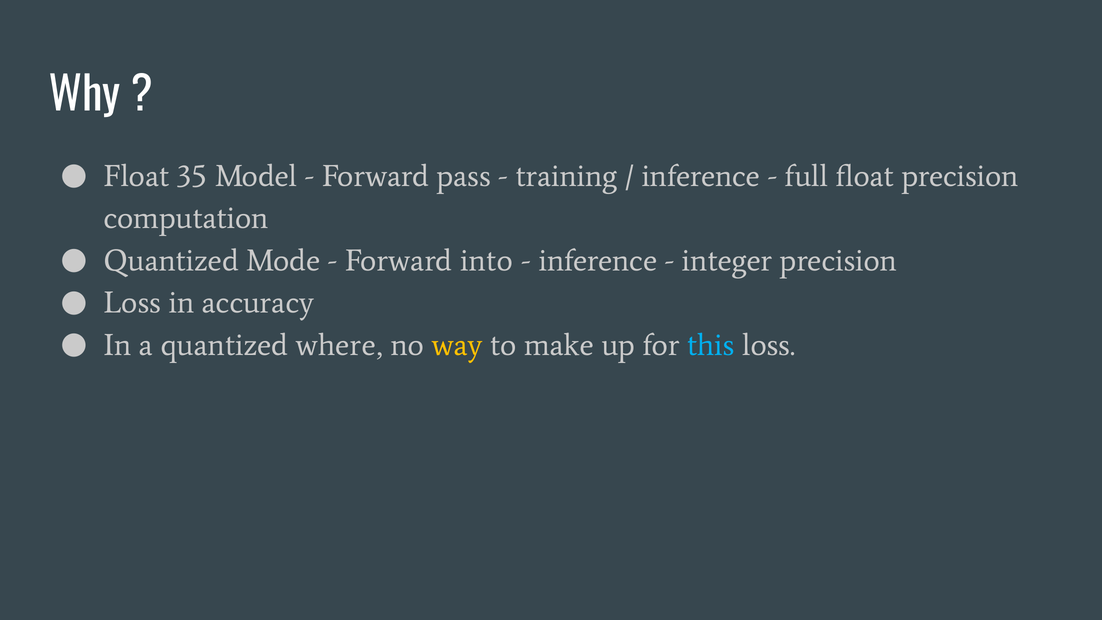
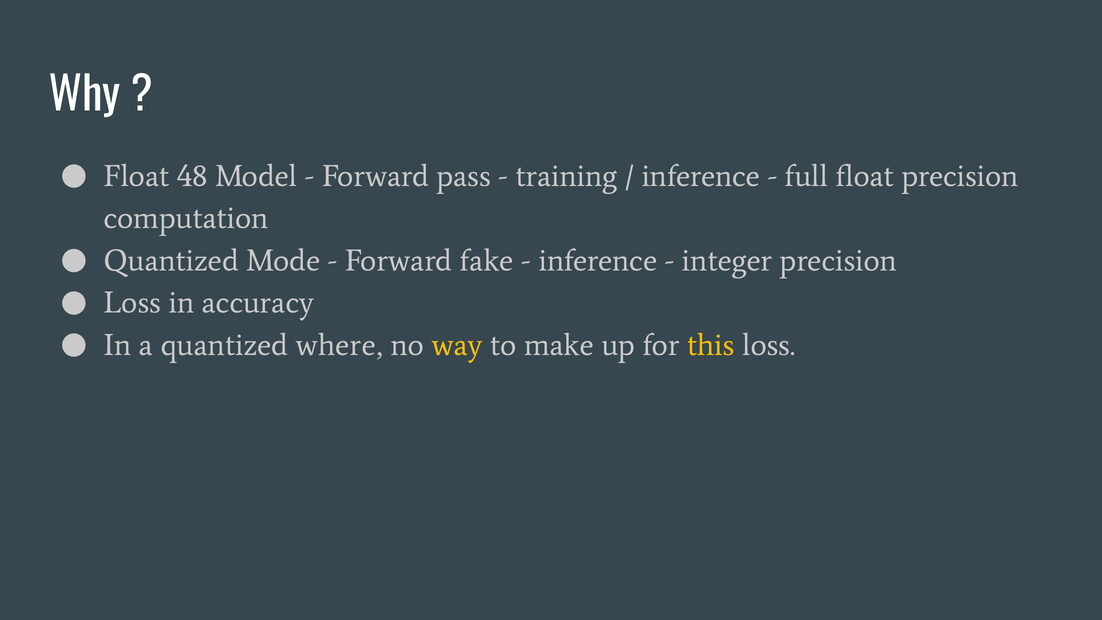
35: 35 -> 48
into: into -> fake
this colour: light blue -> yellow
